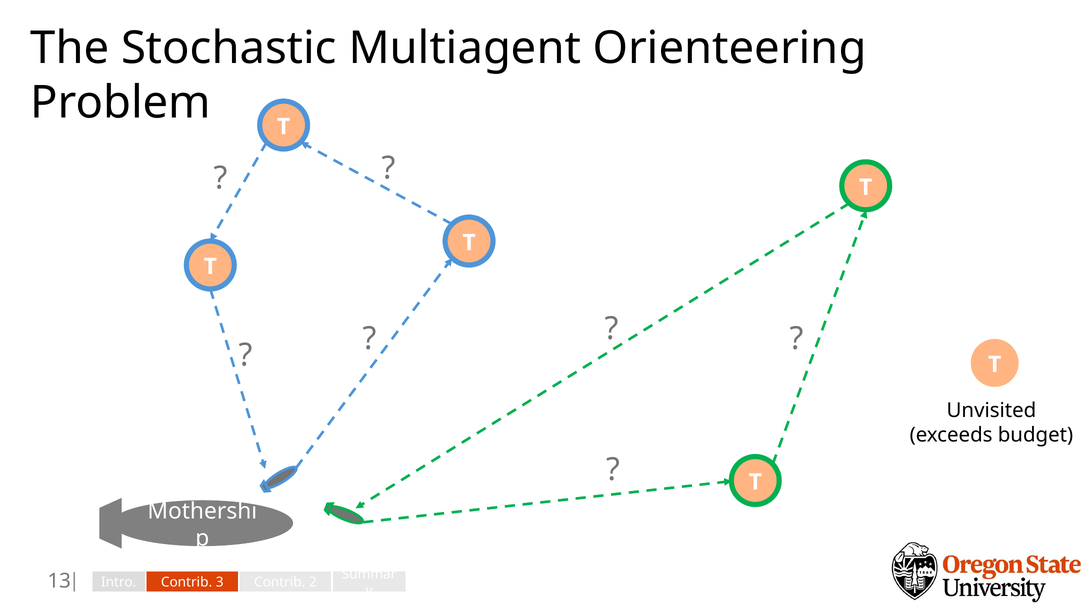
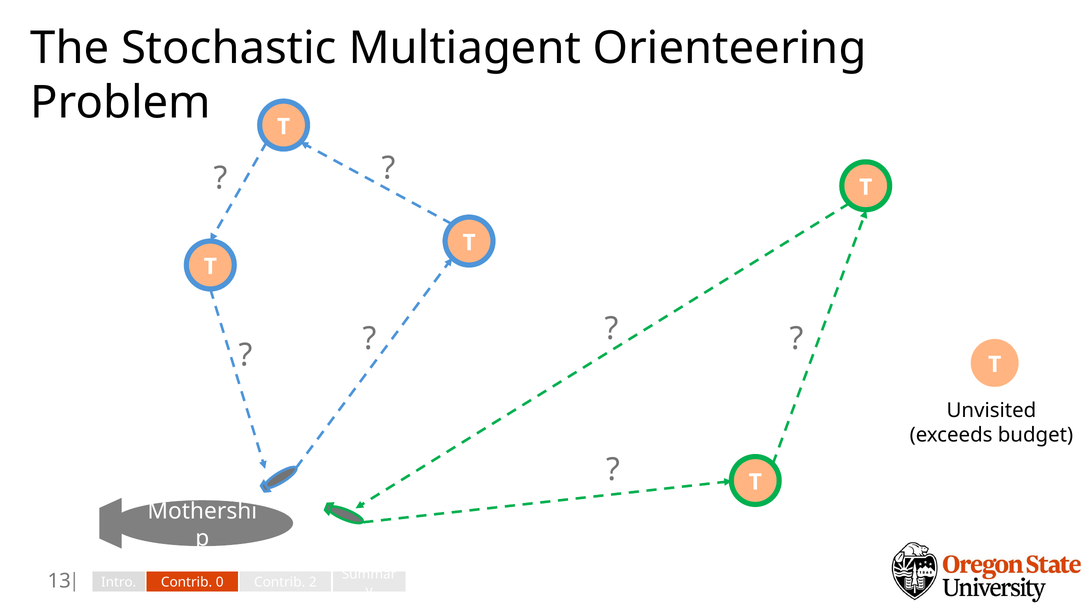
3: 3 -> 0
